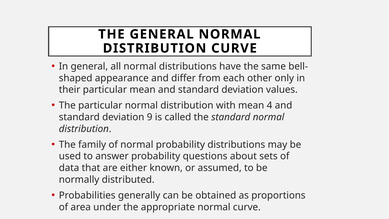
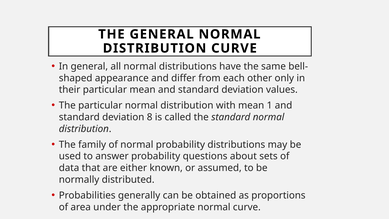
4: 4 -> 1
9: 9 -> 8
